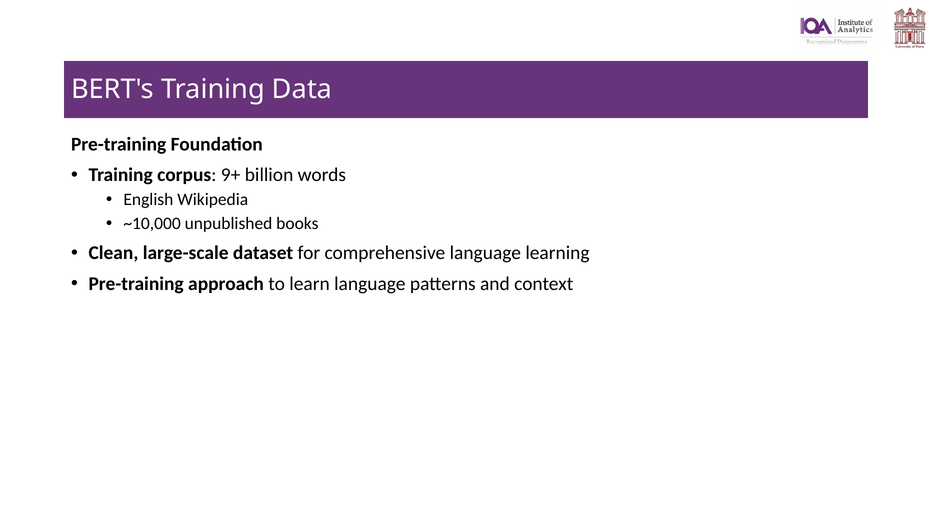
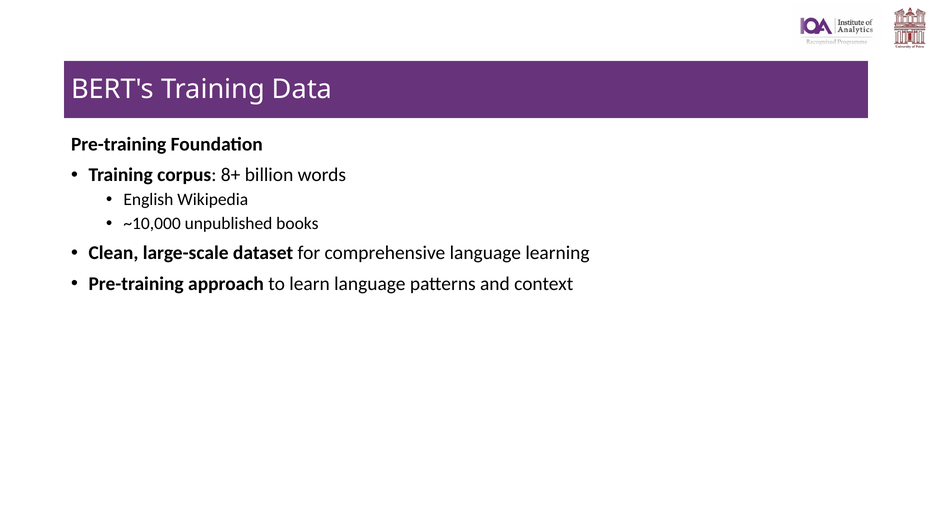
9+: 9+ -> 8+
